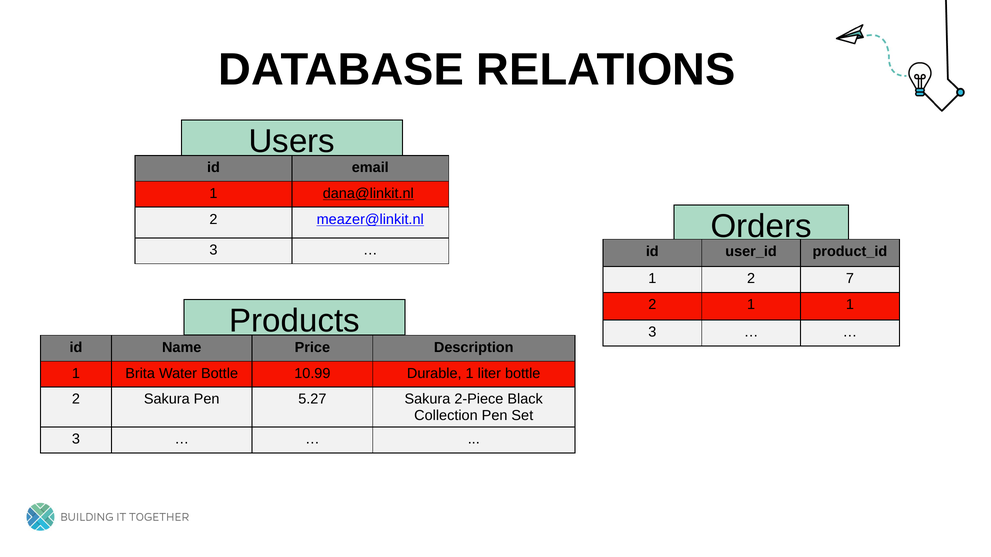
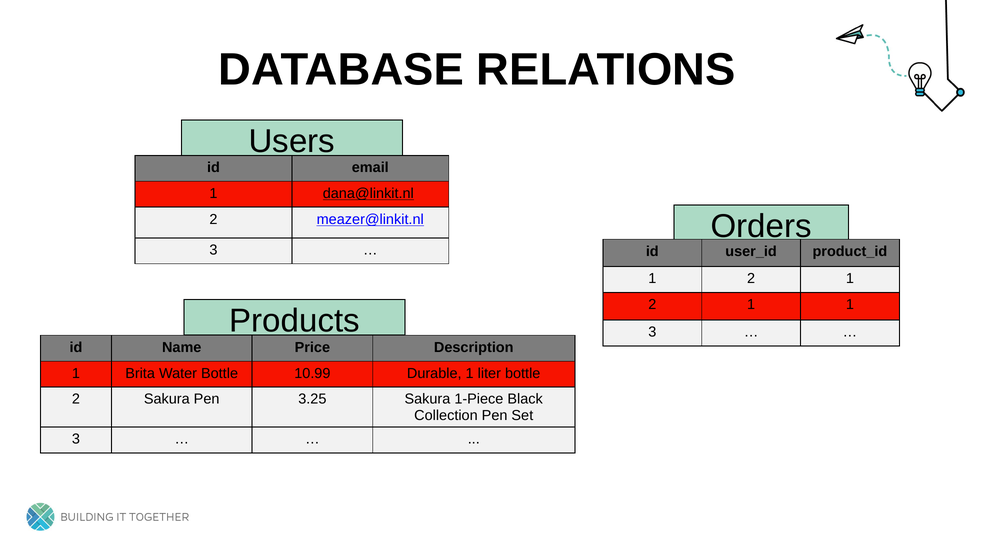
7 at (850, 279): 7 -> 1
5.27: 5.27 -> 3.25
2-Piece: 2-Piece -> 1-Piece
